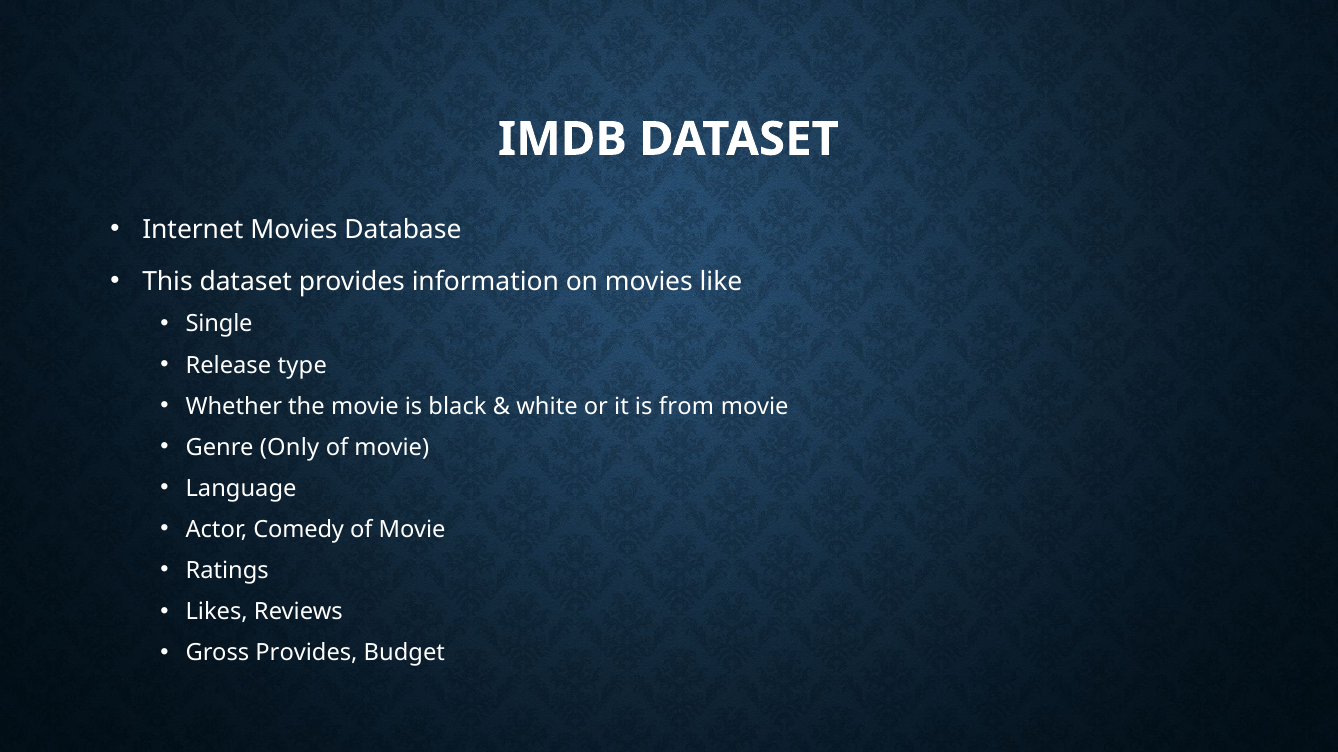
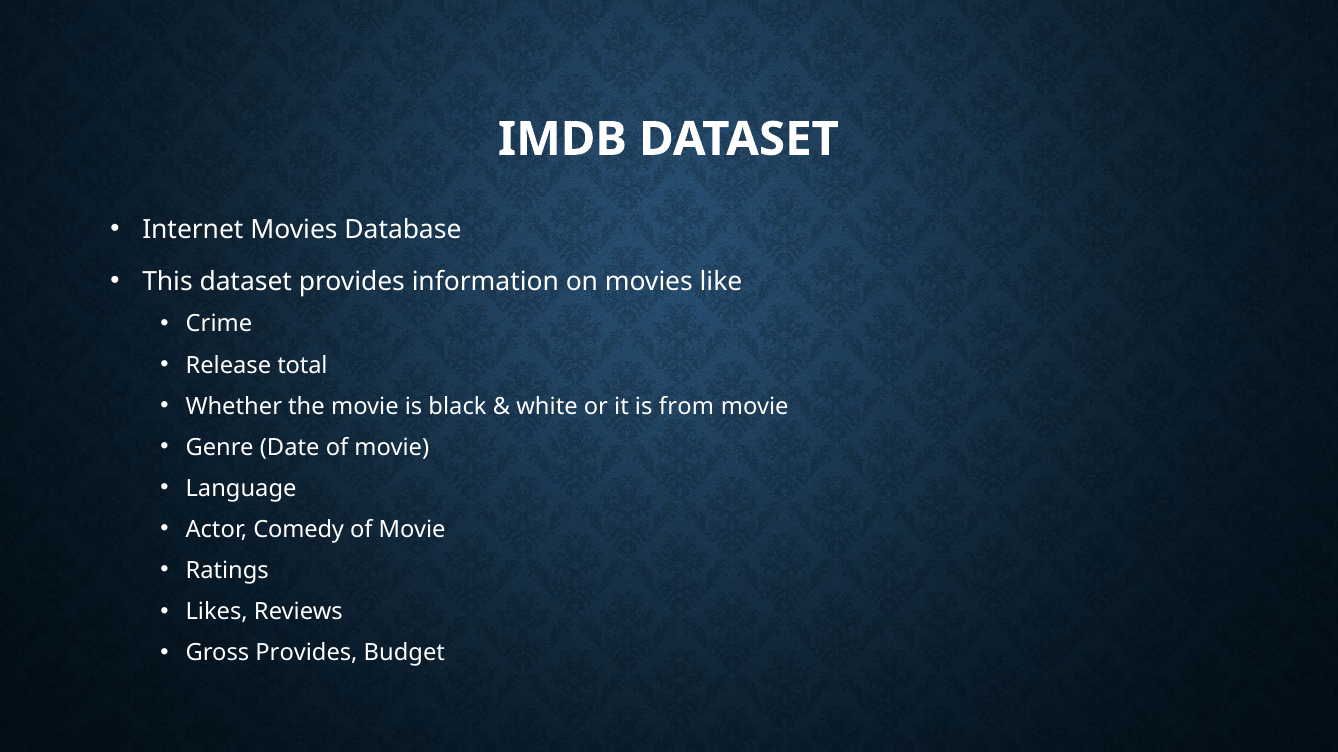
Single: Single -> Crime
type: type -> total
Only: Only -> Date
